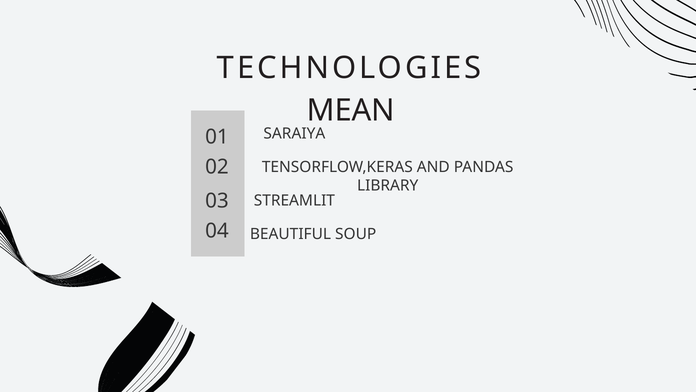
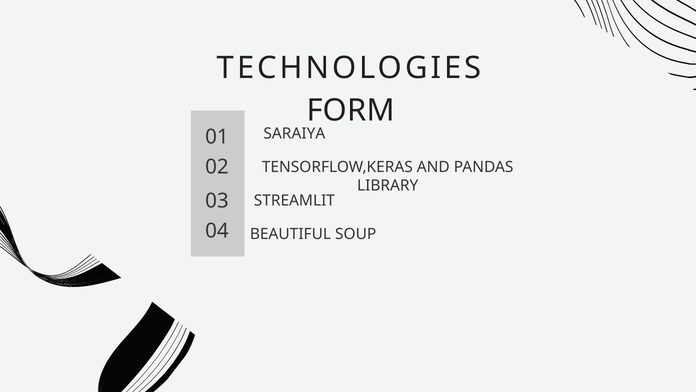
MEAN: MEAN -> FORM
